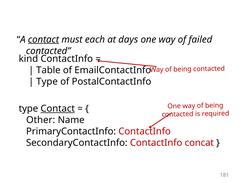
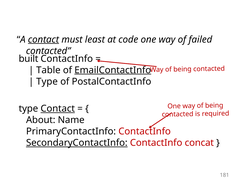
each: each -> least
days: days -> code
kind: kind -> built
EmailContactInfo underline: none -> present
Other: Other -> About
SecondaryContactInfo underline: none -> present
